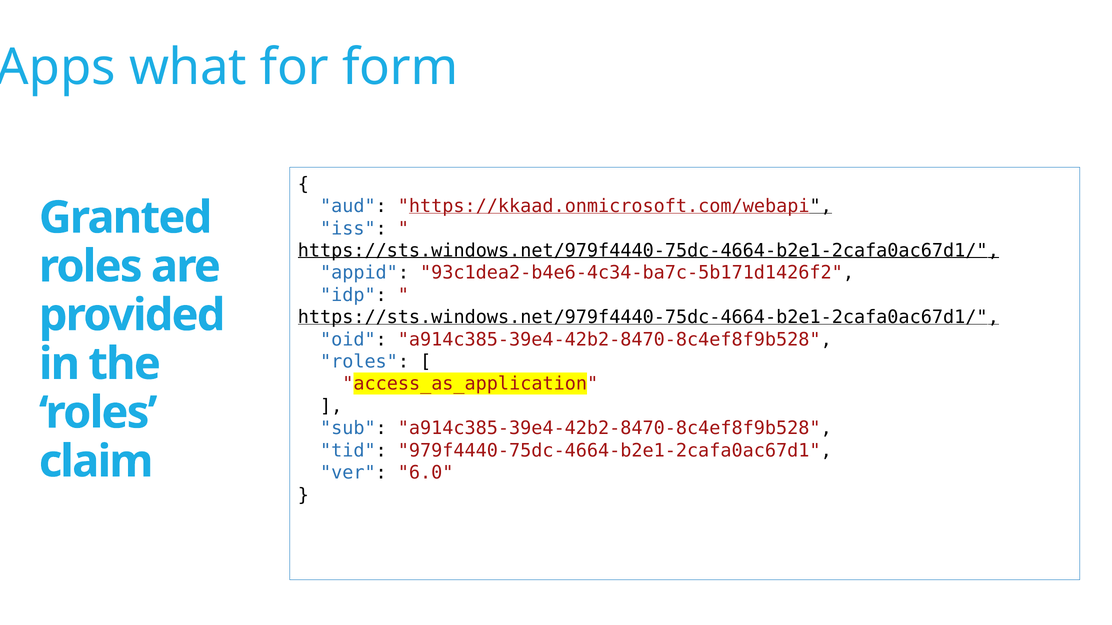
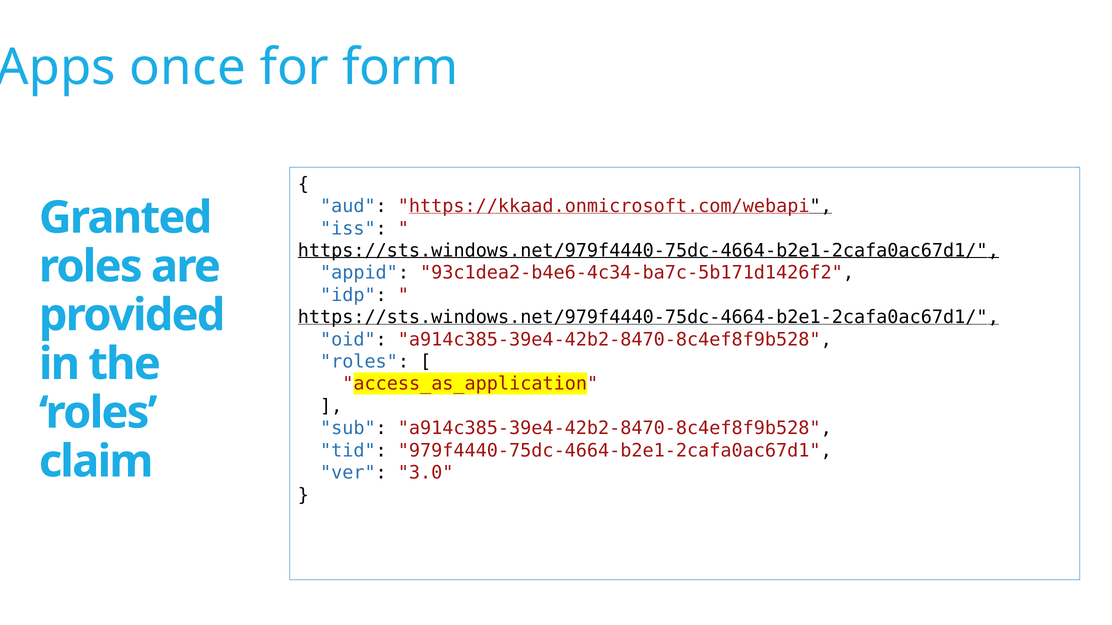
what: what -> once
6.0: 6.0 -> 3.0
